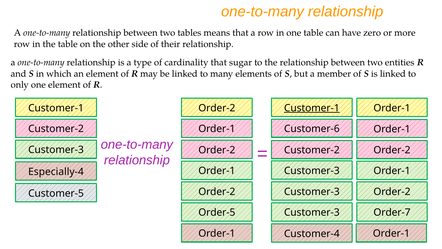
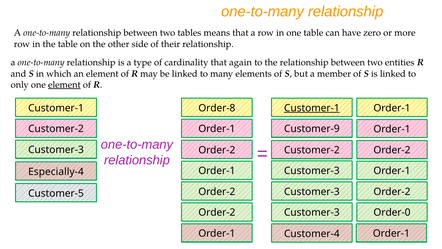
sugar: sugar -> again
element at (64, 85) underline: none -> present
Order-2 at (217, 108): Order-2 -> Order-8
Customer-6: Customer-6 -> Customer-9
Order-5 at (217, 212): Order-5 -> Order-2
Order-7: Order-7 -> Order-0
